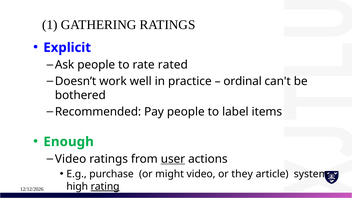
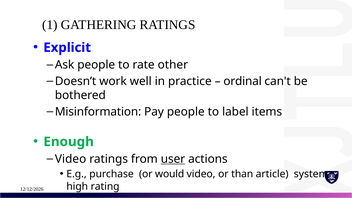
rated: rated -> other
Recommended: Recommended -> Misinformation
might: might -> would
they: they -> than
rating underline: present -> none
